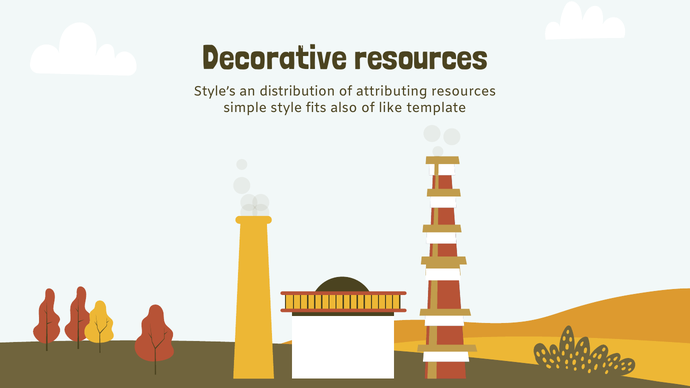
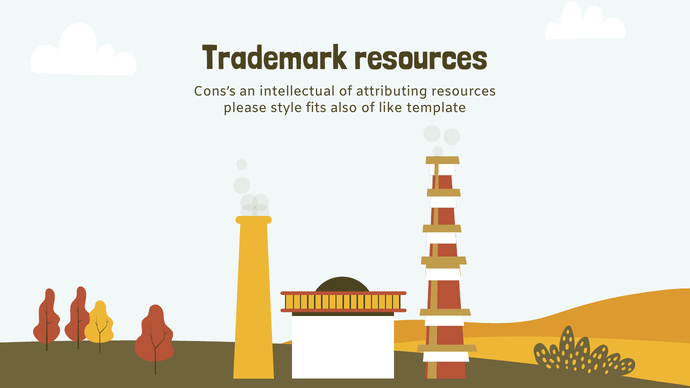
Decorative: Decorative -> Trademark
Style’s: Style’s -> Cons’s
distribution: distribution -> intellectual
simple: simple -> please
